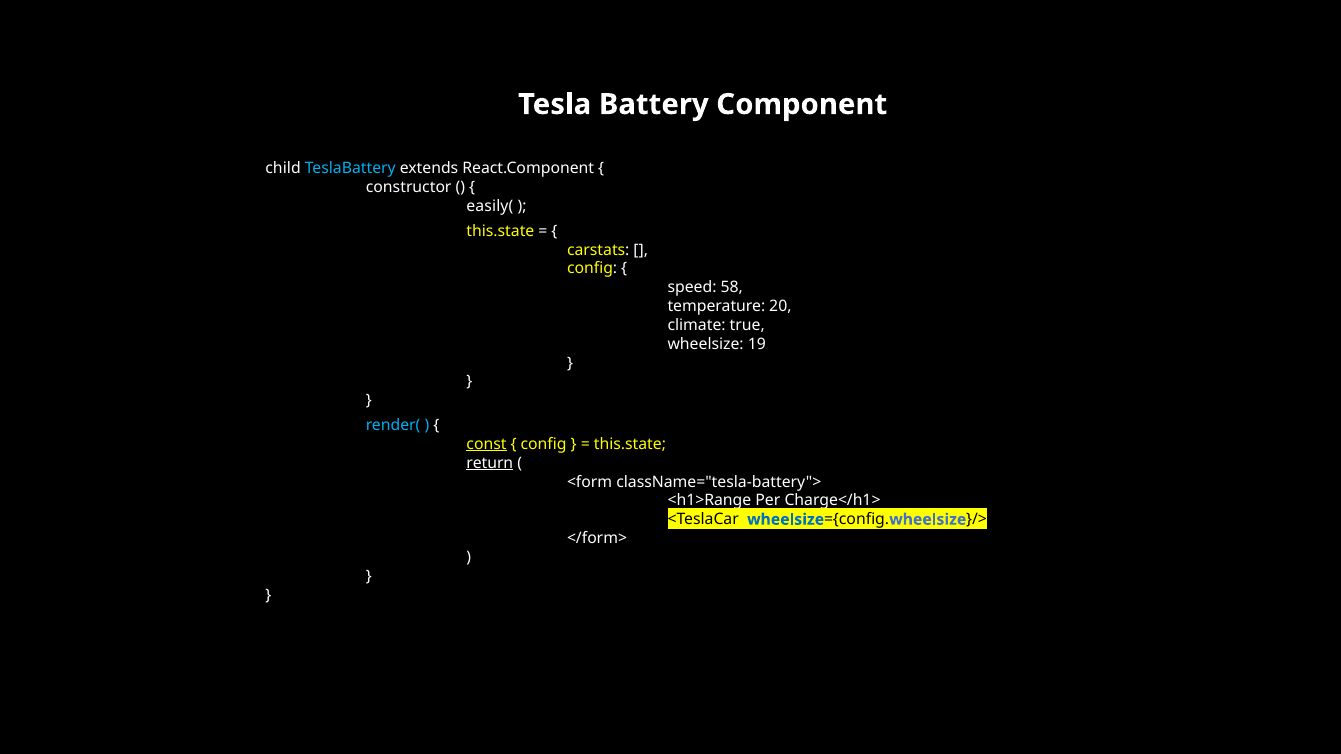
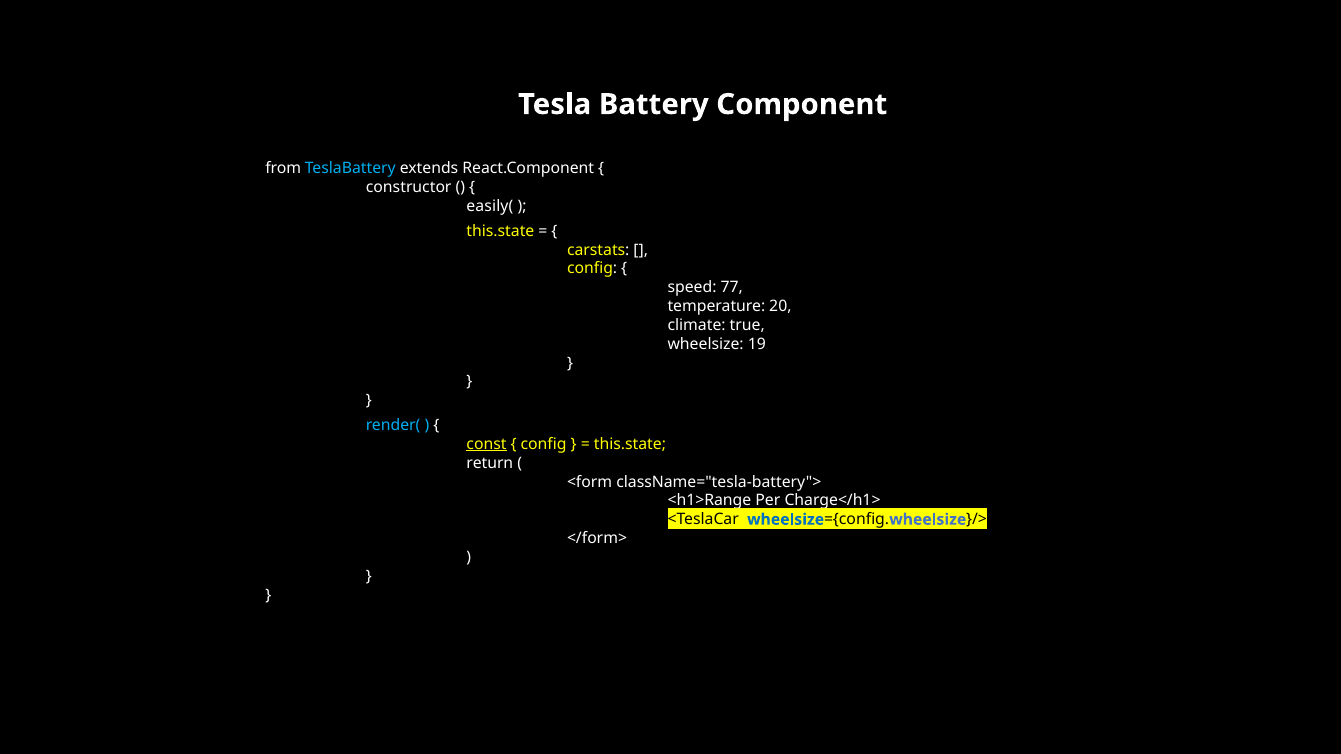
child: child -> from
58: 58 -> 77
return underline: present -> none
